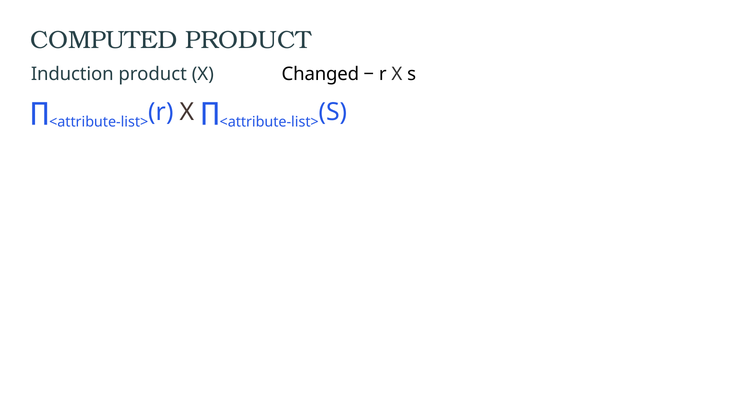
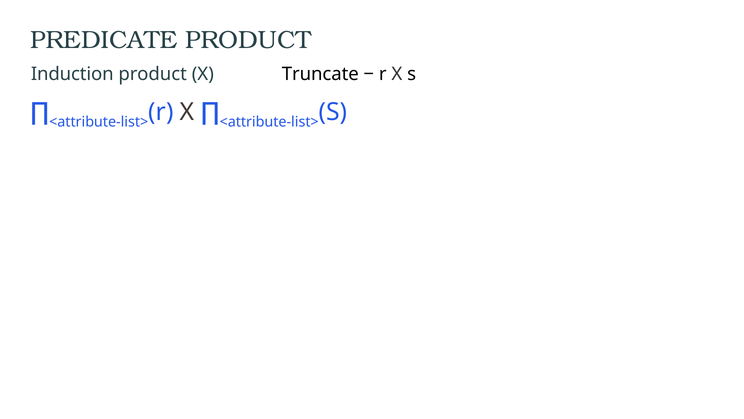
COMPUTED: COMPUTED -> PREDICATE
Changed: Changed -> Truncate
